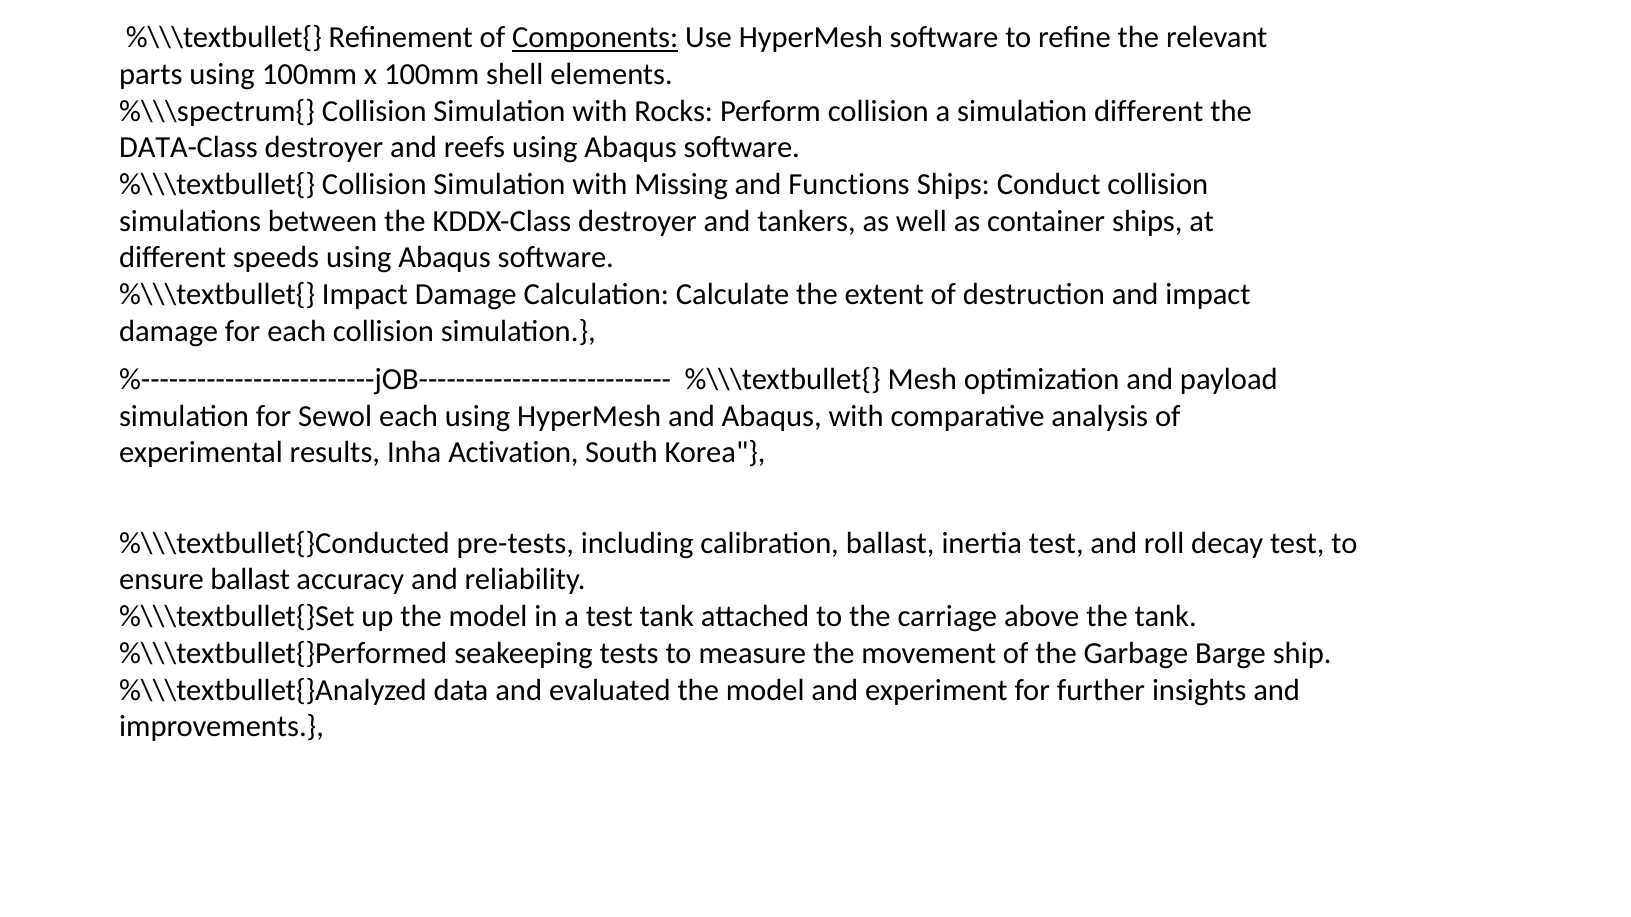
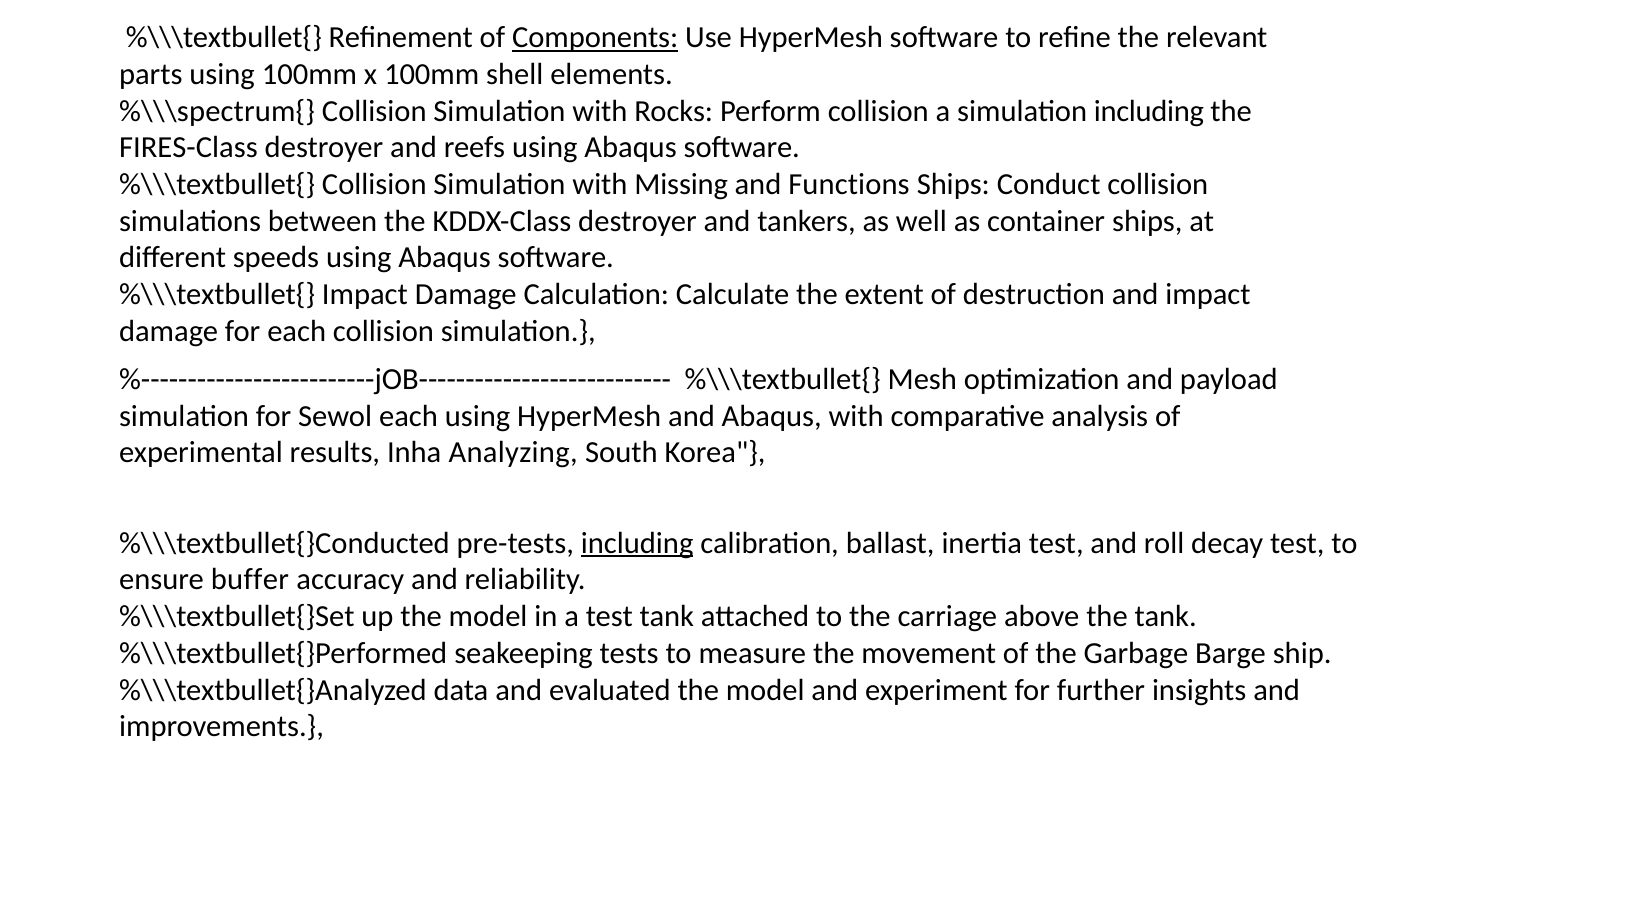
simulation different: different -> including
DATA-Class: DATA-Class -> FIRES-Class
Activation: Activation -> Analyzing
including at (637, 543) underline: none -> present
ensure ballast: ballast -> buffer
